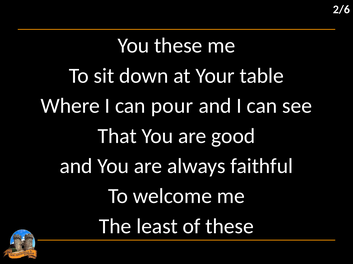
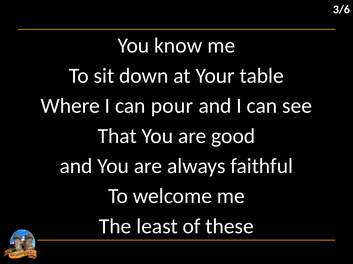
2/6: 2/6 -> 3/6
You these: these -> know
